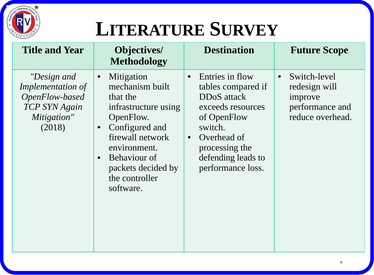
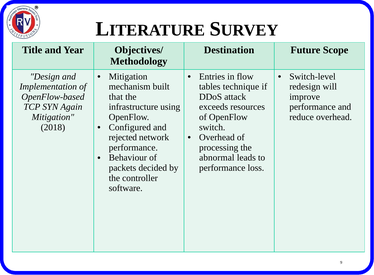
compared: compared -> technique
firewall: firewall -> rejected
environment at (133, 148): environment -> performance
defending: defending -> abnormal
